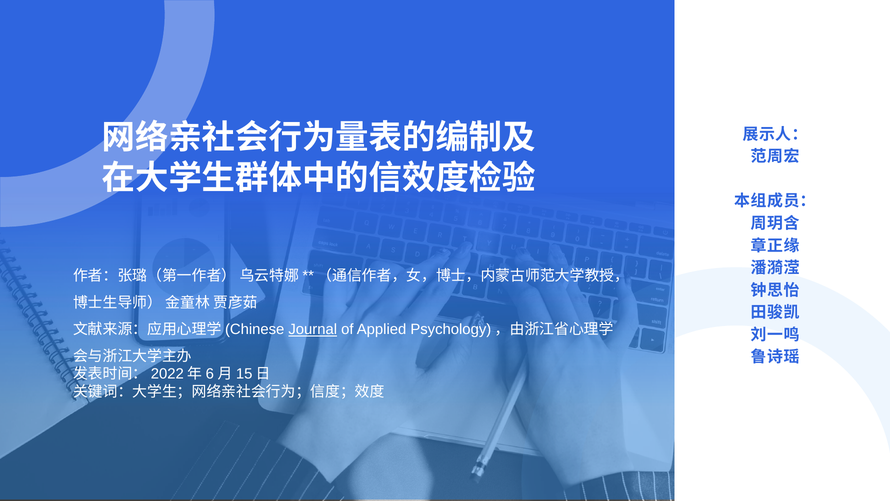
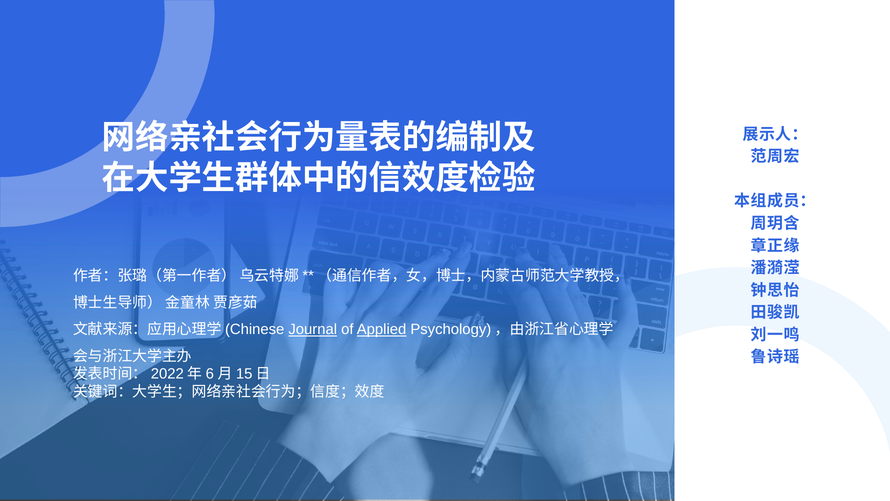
Applied underline: none -> present
